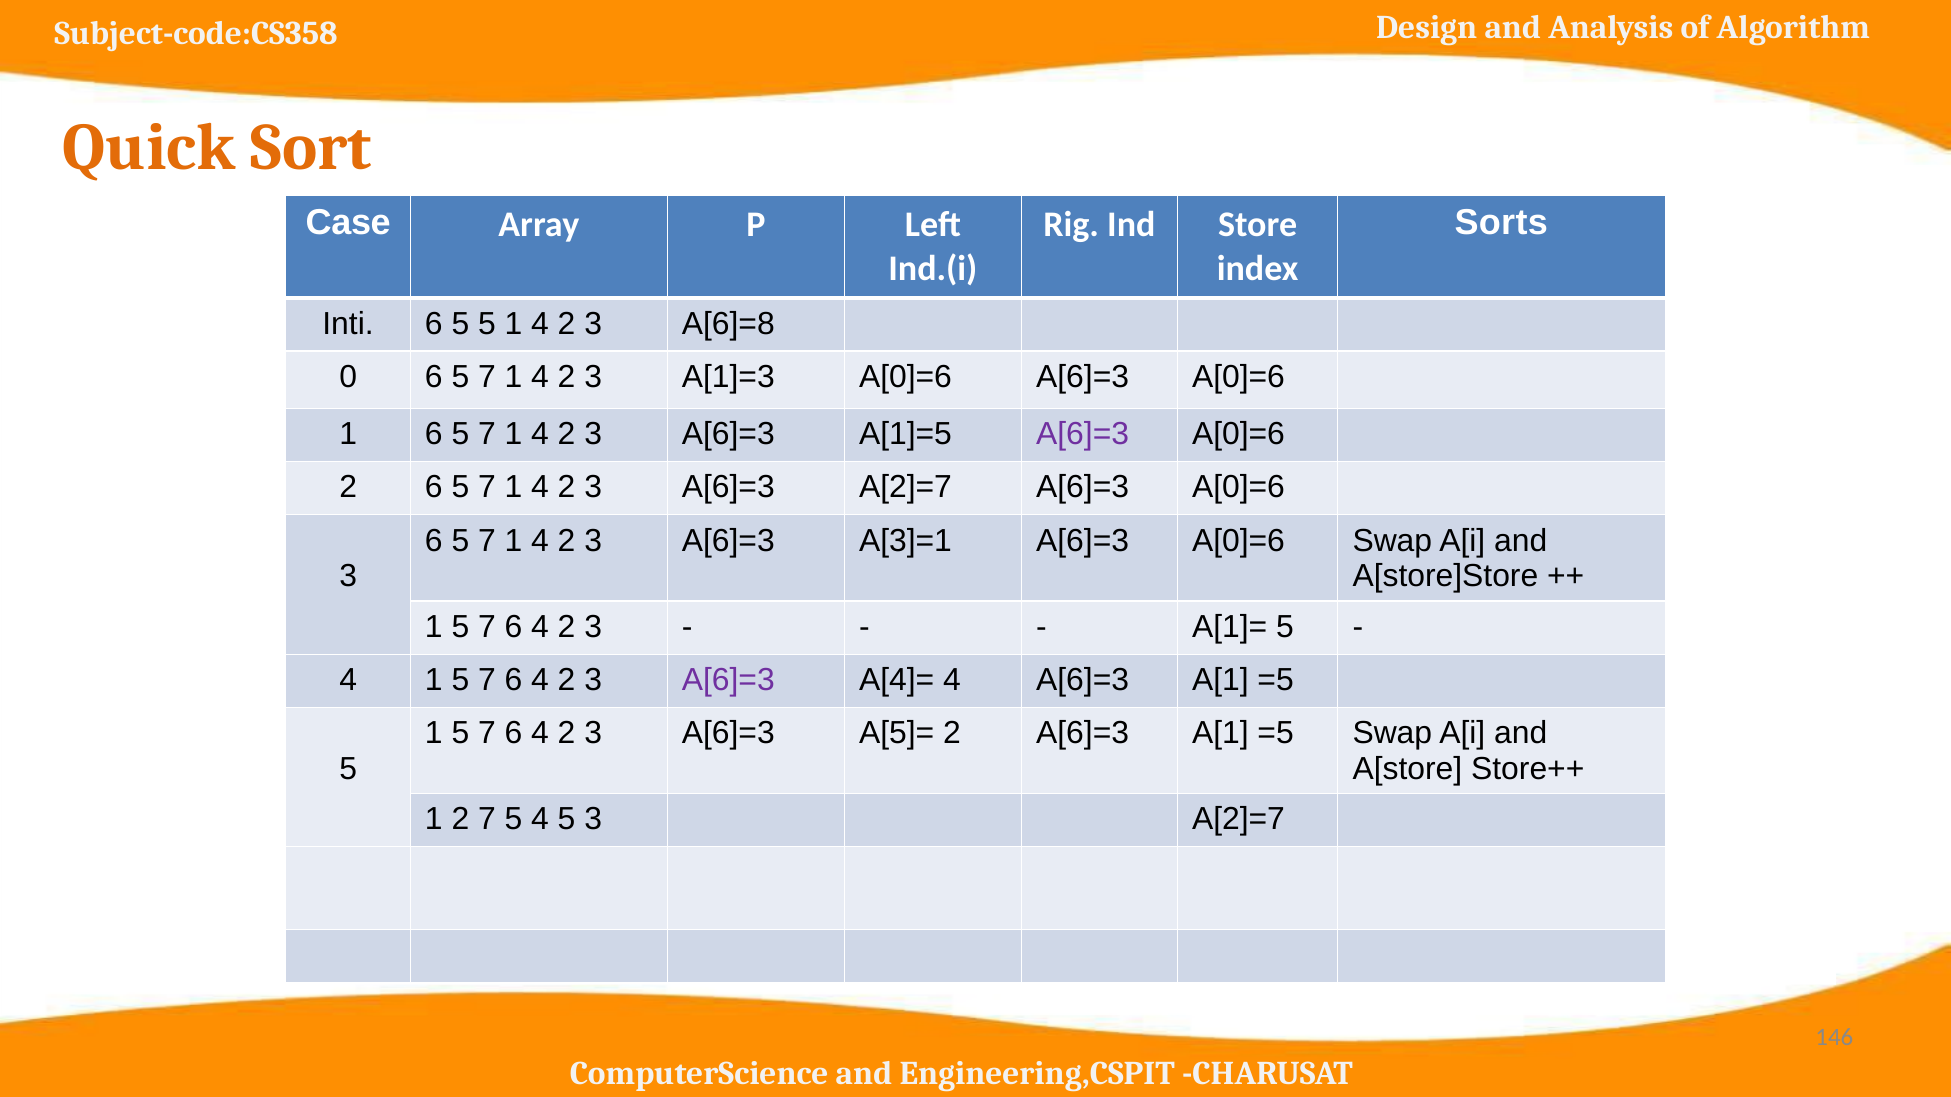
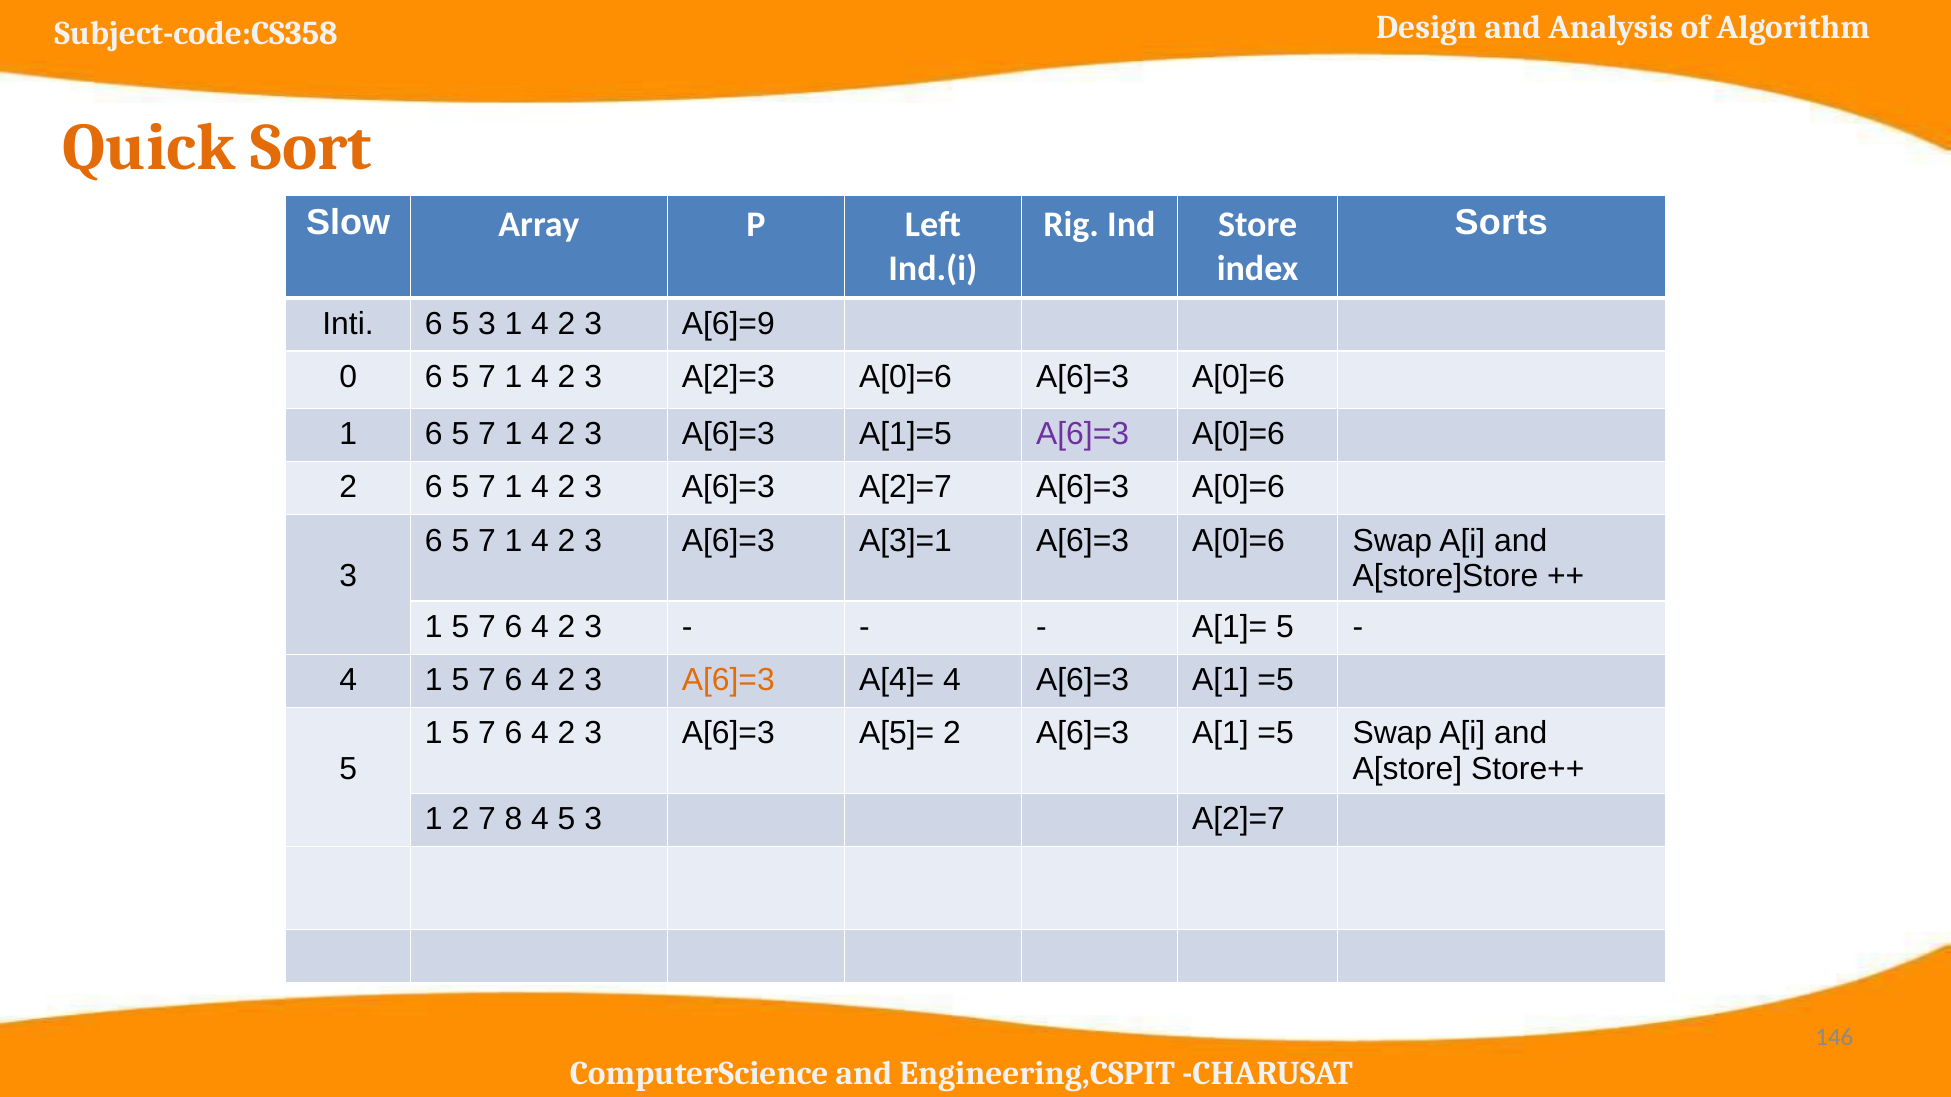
Case: Case -> Slow
6 5 5: 5 -> 3
A[6]=8: A[6]=8 -> A[6]=9
A[1]=3: A[1]=3 -> A[2]=3
A[6]=3 at (728, 680) colour: purple -> orange
7 5: 5 -> 8
